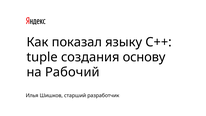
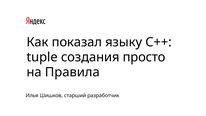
основу: основу -> просто
Рабочий: Рабочий -> Правила
